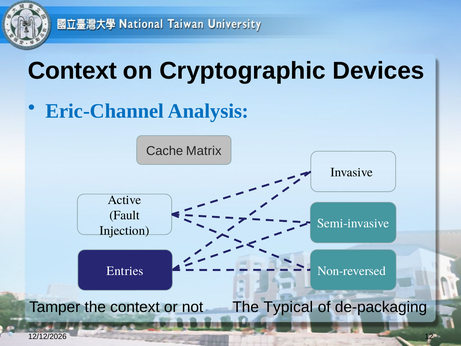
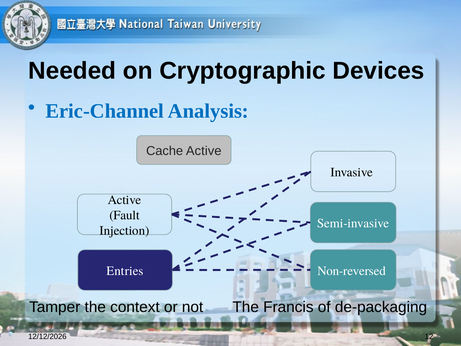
Context at (72, 71): Context -> Needed
Cache Matrix: Matrix -> Active
Typical: Typical -> Francis
